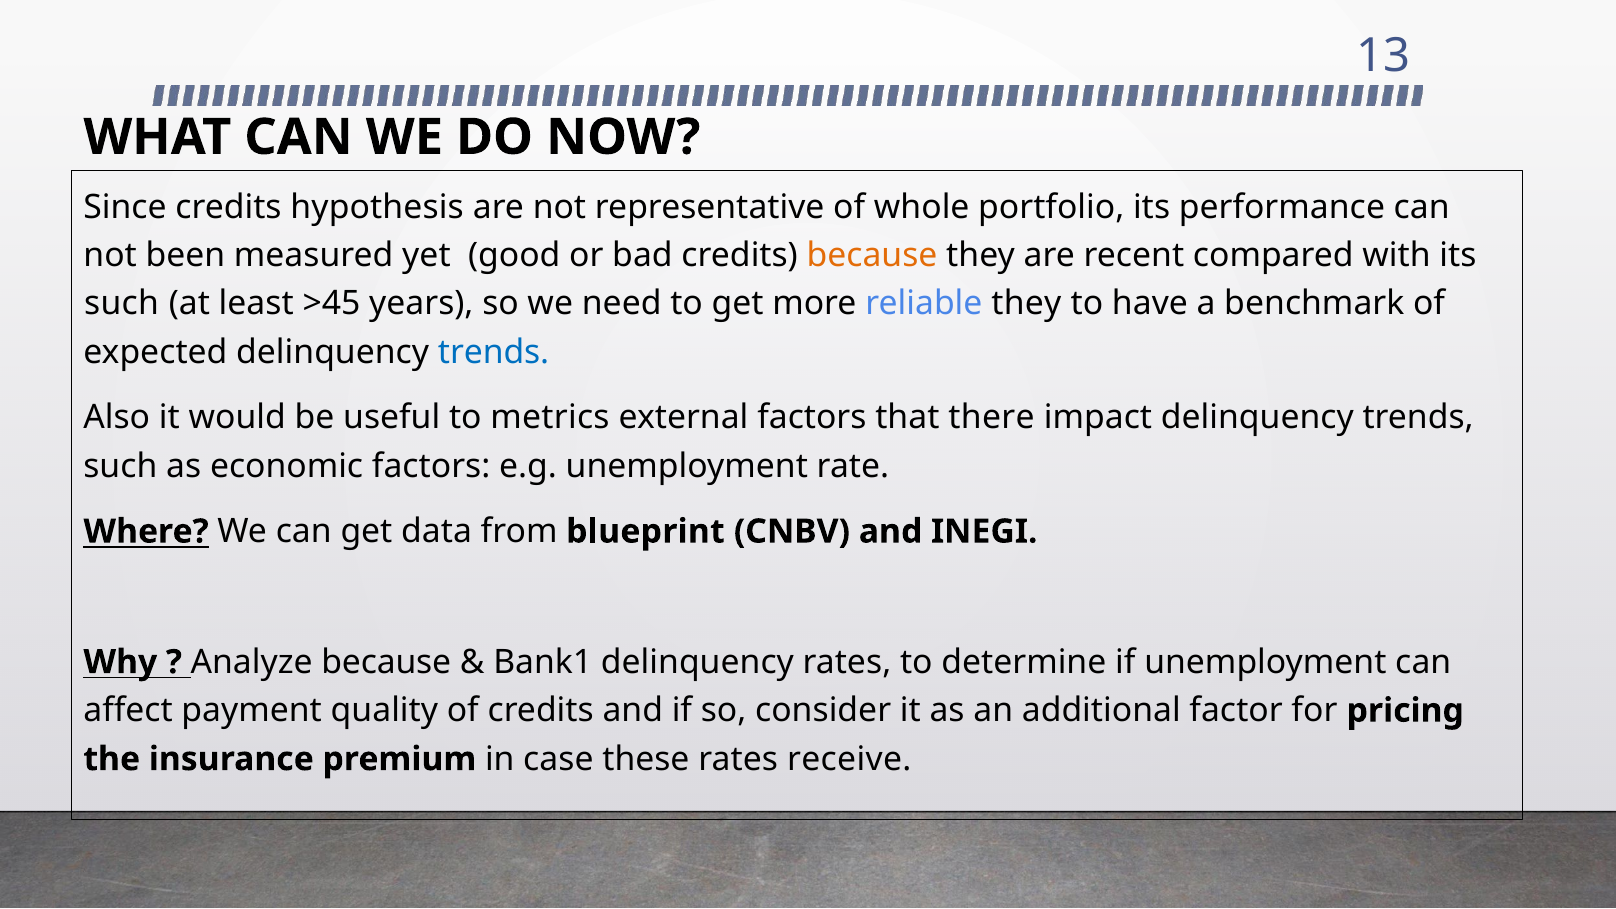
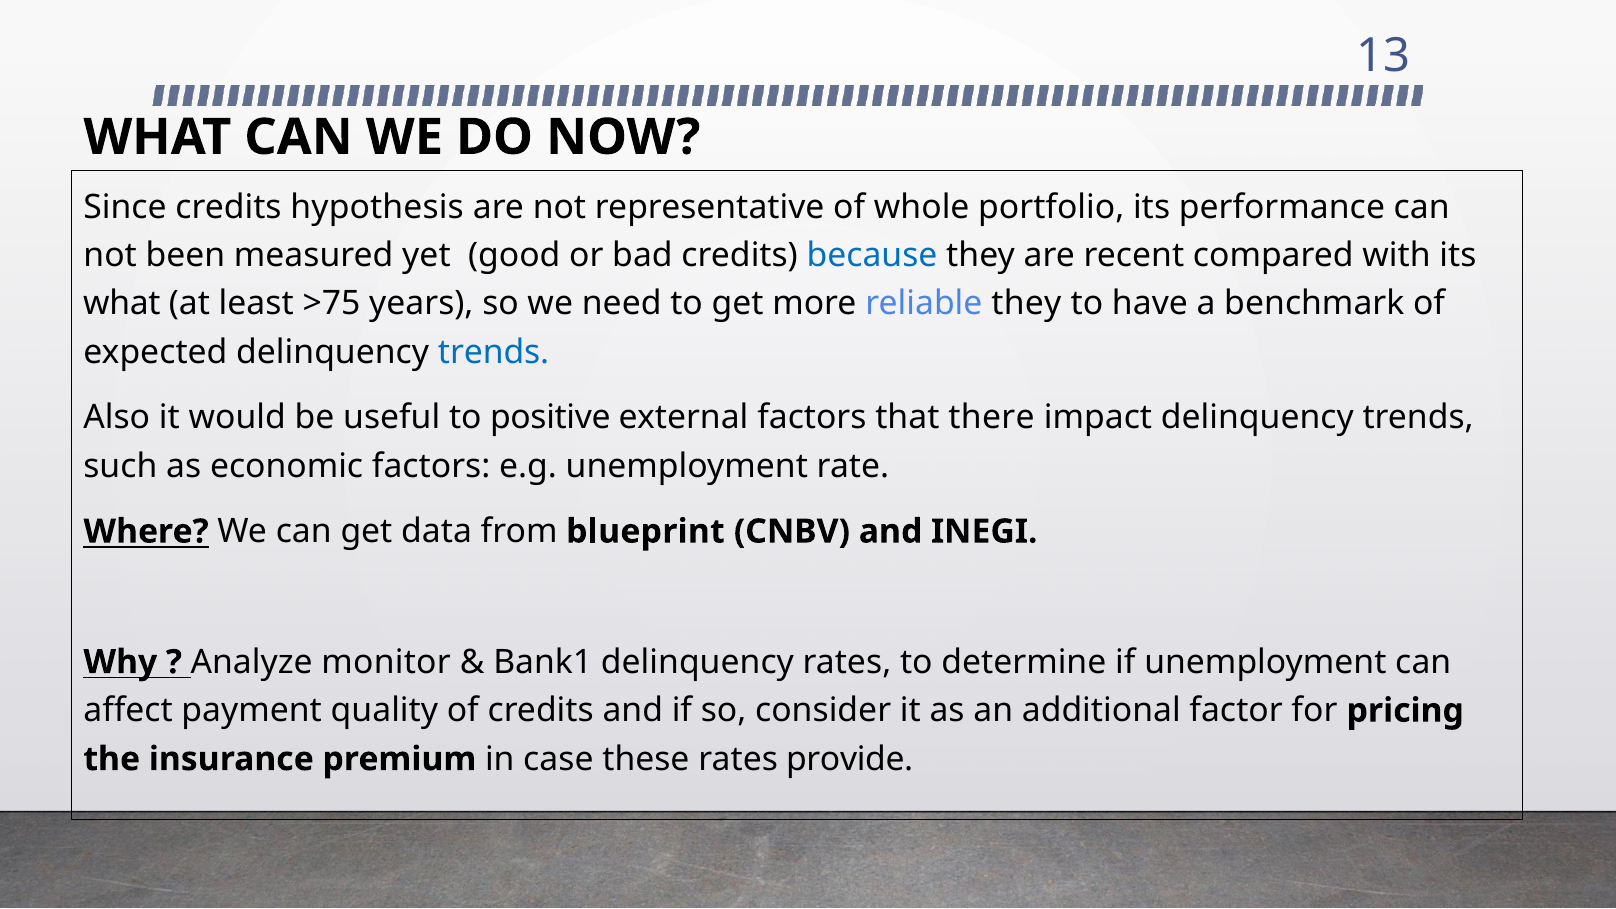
because at (872, 255) colour: orange -> blue
such at (122, 304): such -> what
>45: >45 -> >75
metrics: metrics -> positive
Analyze because: because -> monitor
receive: receive -> provide
